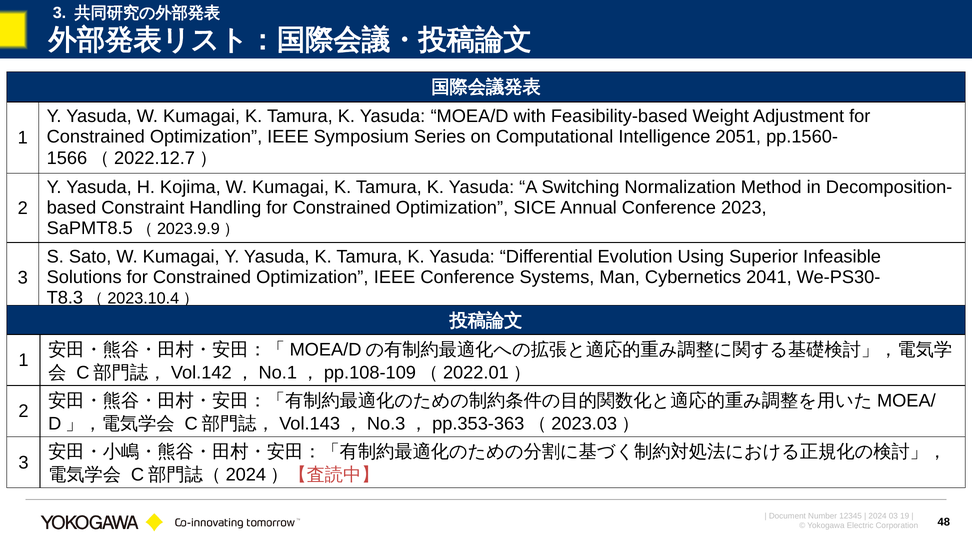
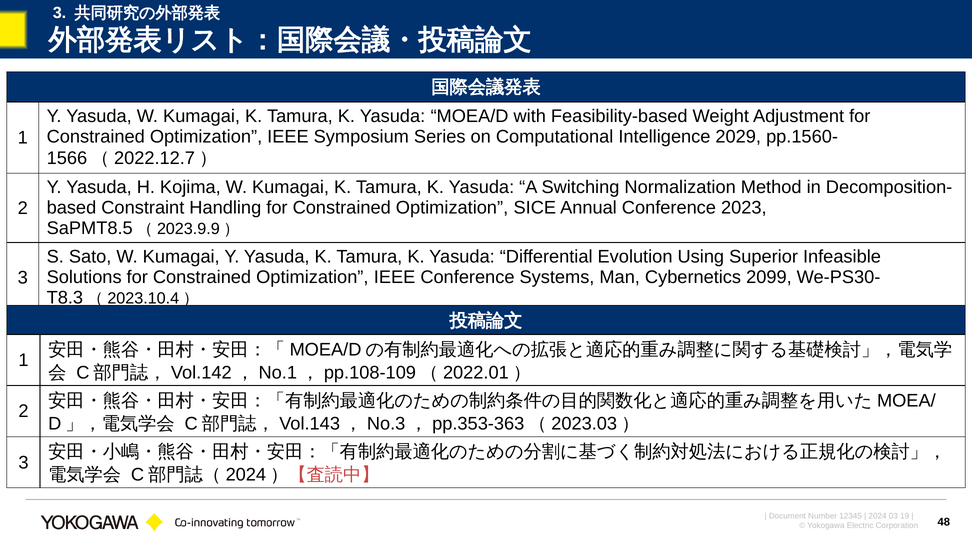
2051: 2051 -> 2029
2041: 2041 -> 2099
